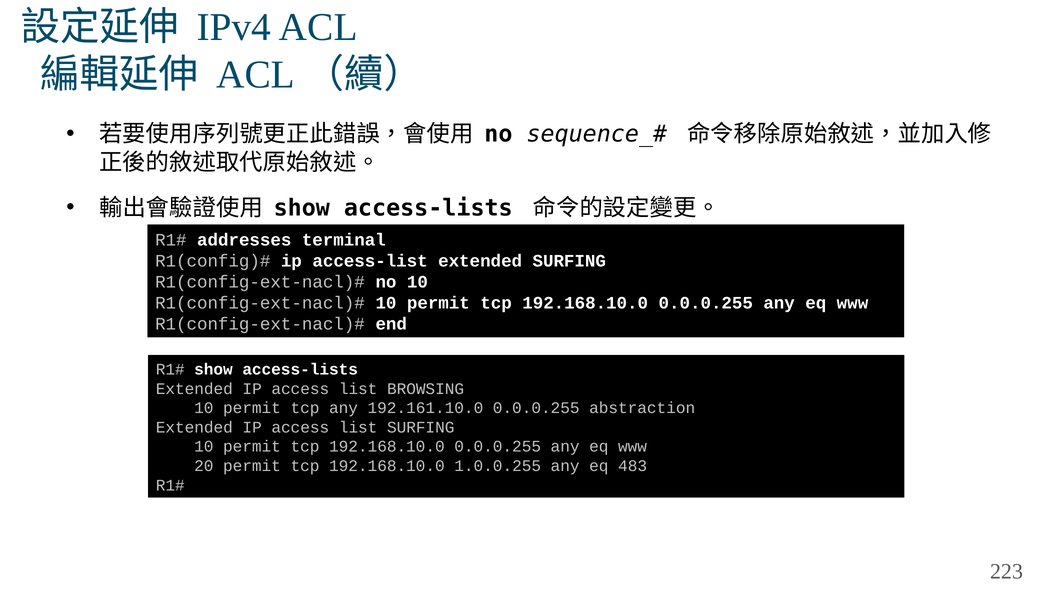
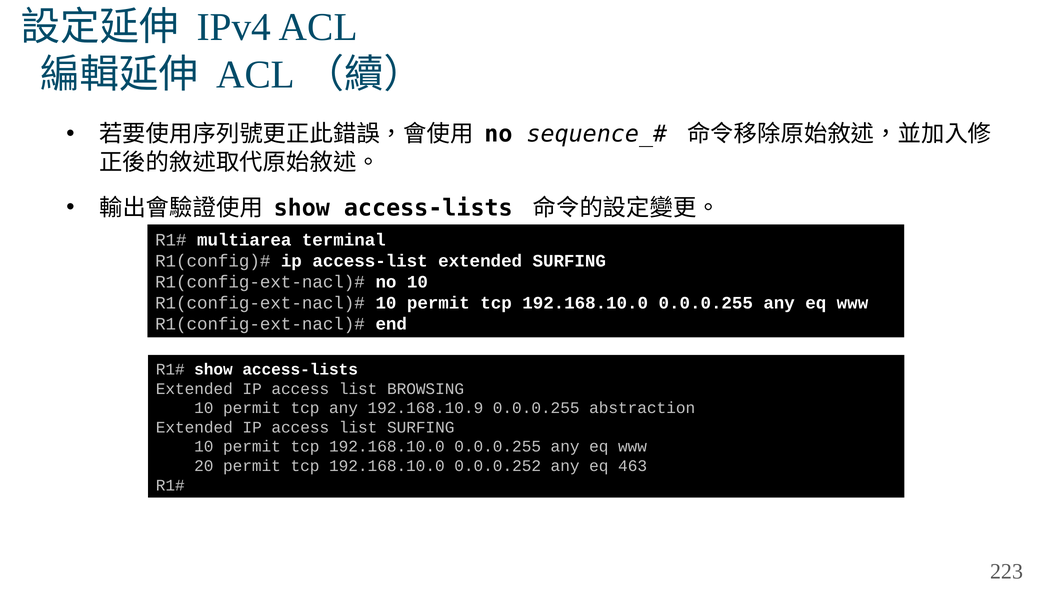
addresses: addresses -> multiarea
192.161.10.0: 192.161.10.0 -> 192.168.10.9
1.0.0.255: 1.0.0.255 -> 0.0.0.252
483: 483 -> 463
